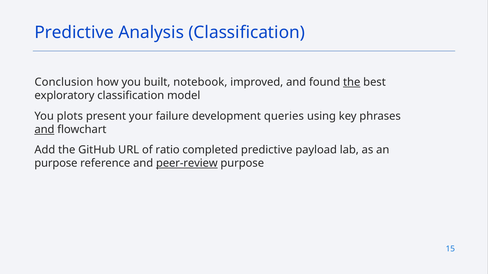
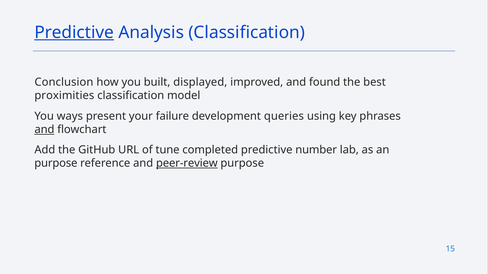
Predictive at (74, 33) underline: none -> present
notebook: notebook -> displayed
the at (352, 82) underline: present -> none
exploratory: exploratory -> proximities
plots: plots -> ways
ratio: ratio -> tune
payload: payload -> number
